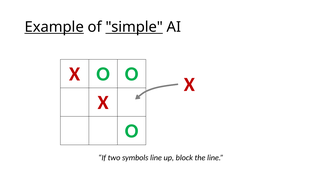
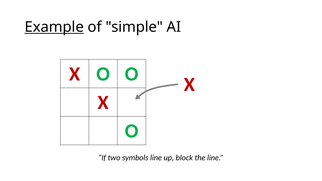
simple underline: present -> none
